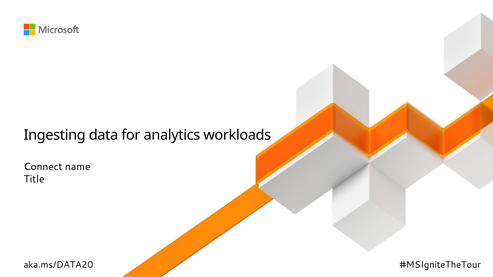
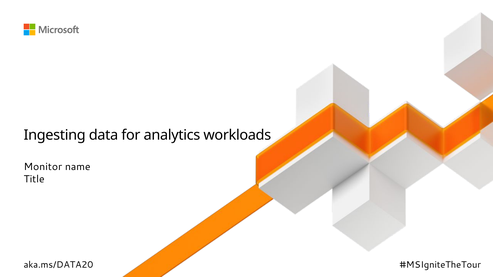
Connect: Connect -> Monitor
